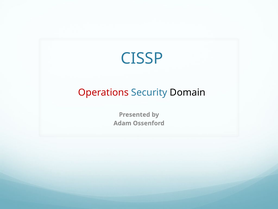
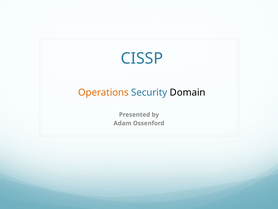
Operations colour: red -> orange
